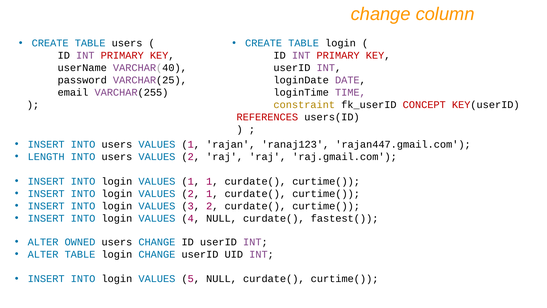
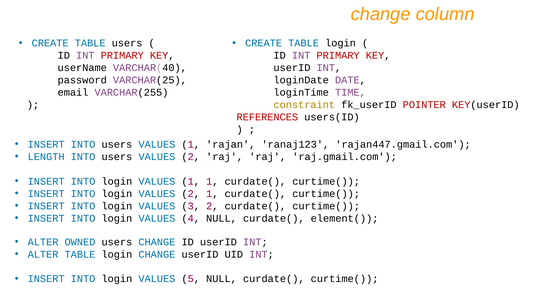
CONCEPT: CONCEPT -> POINTER
fastest(: fastest( -> element(
